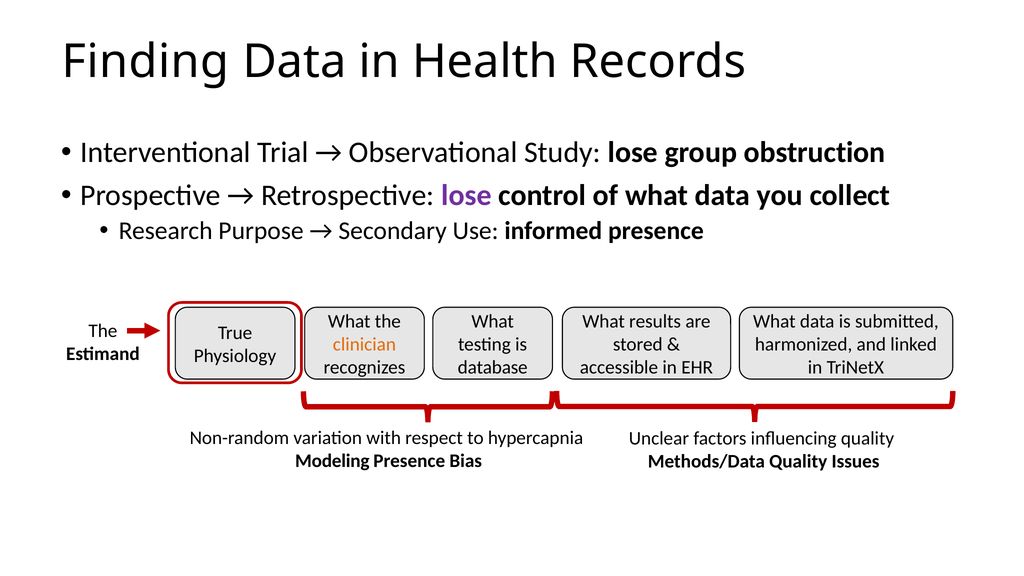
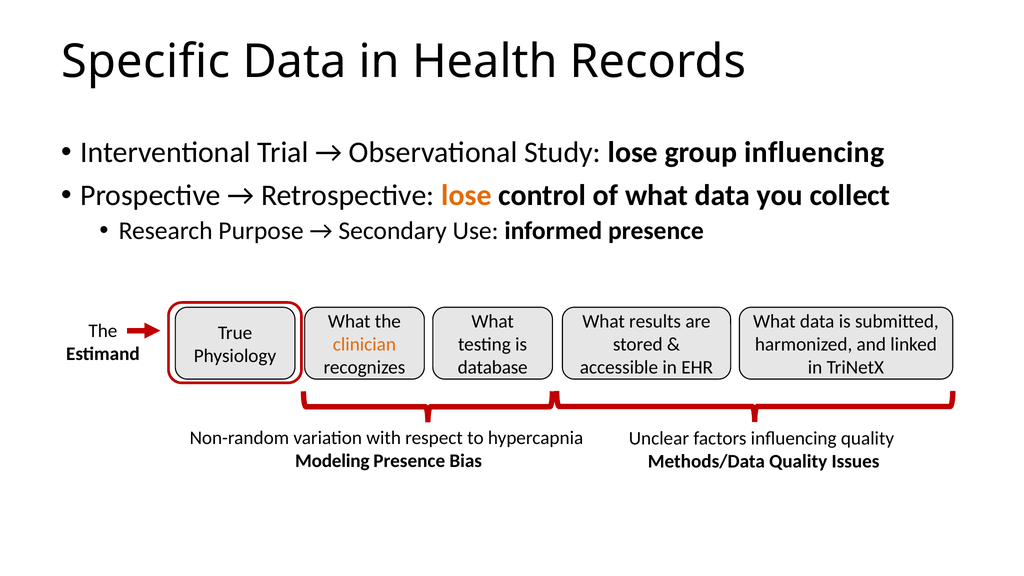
Finding: Finding -> Specific
group obstruction: obstruction -> influencing
lose at (466, 195) colour: purple -> orange
